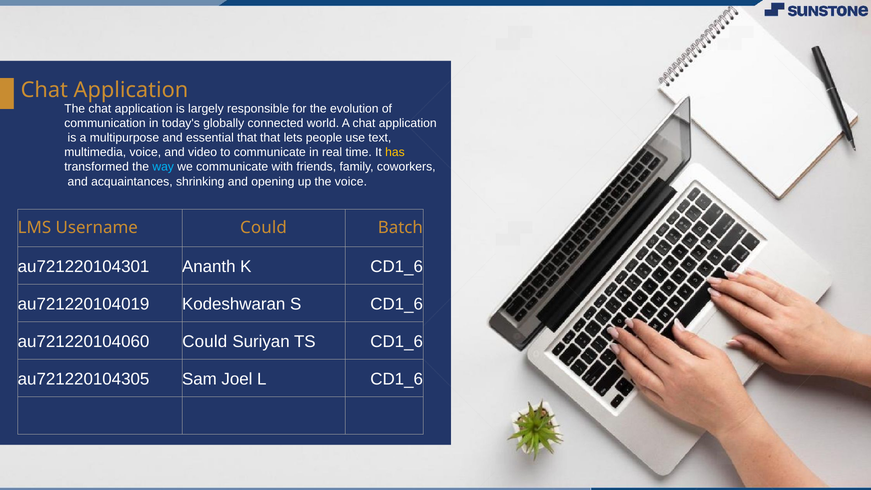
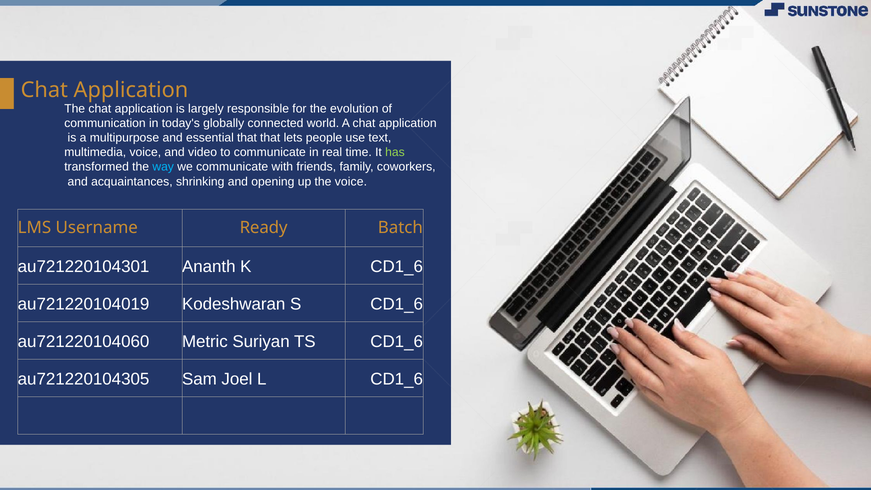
has colour: yellow -> light green
Username Could: Could -> Ready
au721220104060 Could: Could -> Metric
